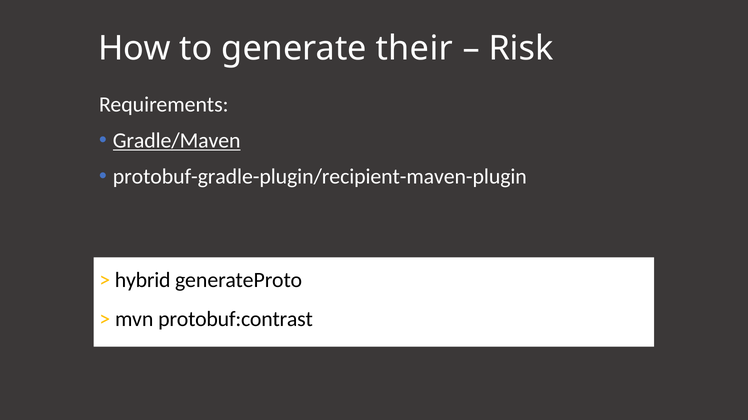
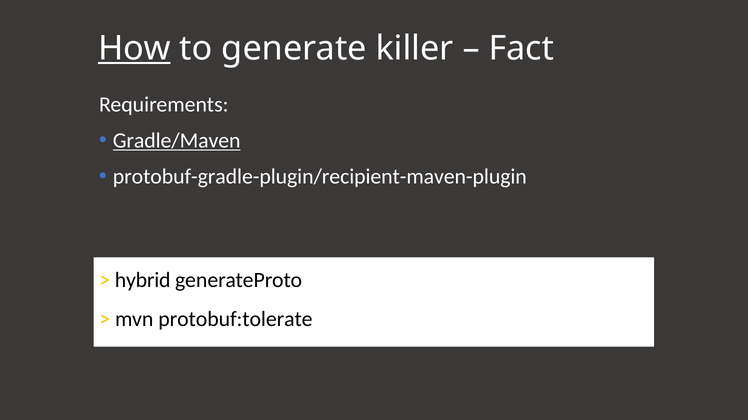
How underline: none -> present
their: their -> killer
Risk: Risk -> Fact
protobuf:contrast: protobuf:contrast -> protobuf:tolerate
